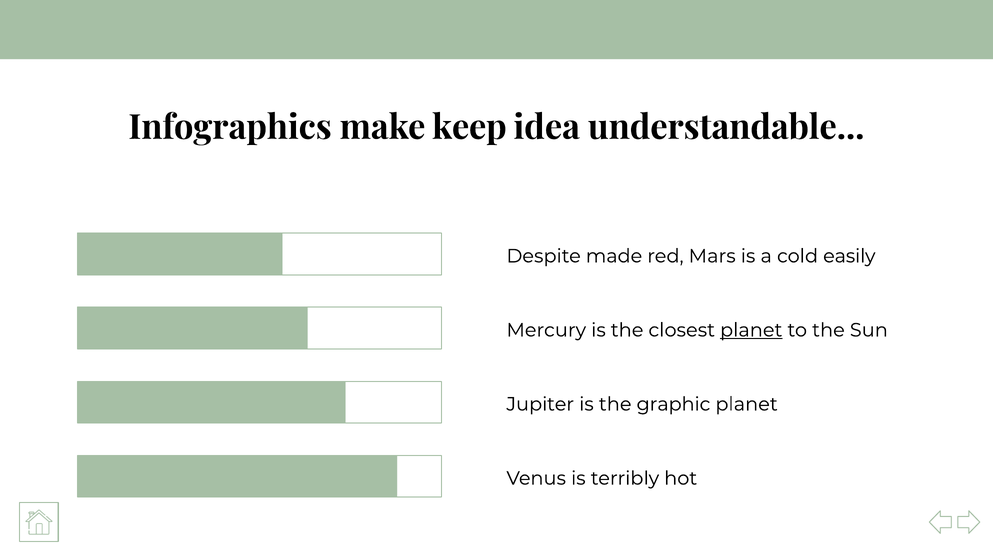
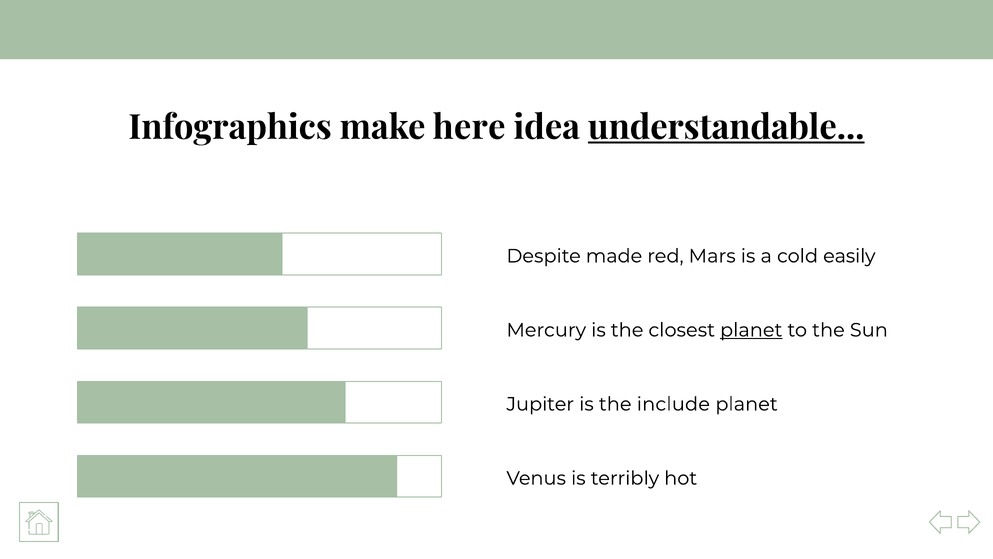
keep: keep -> here
understandable underline: none -> present
graphic: graphic -> include
